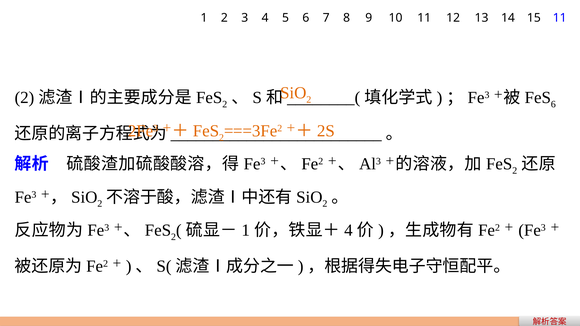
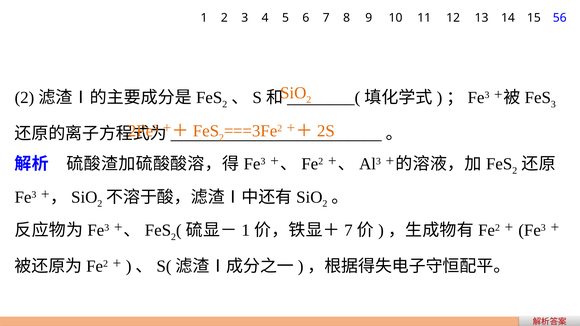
15 11: 11 -> 56
6 at (553, 104): 6 -> 3
4 at (348, 231): 4 -> 7
